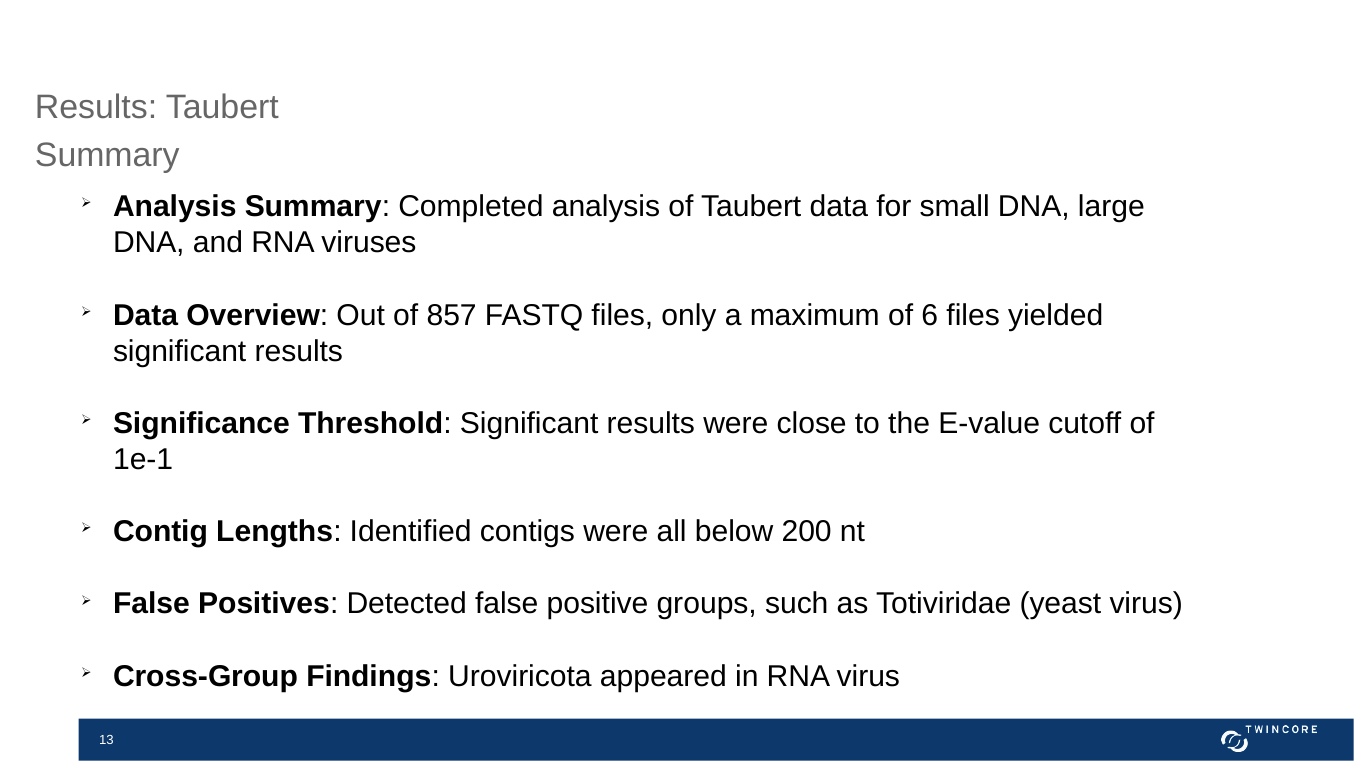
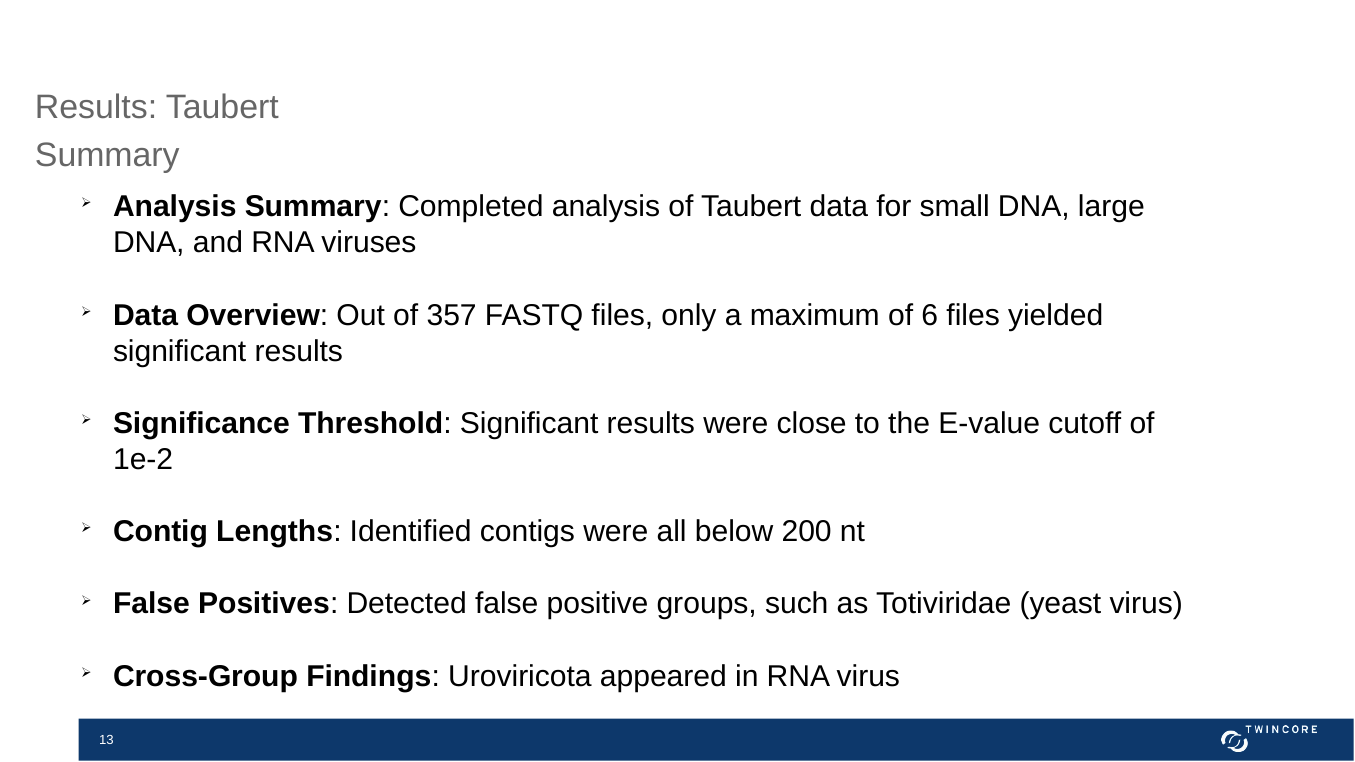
857: 857 -> 357
1e-1: 1e-1 -> 1e-2
